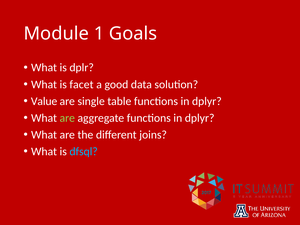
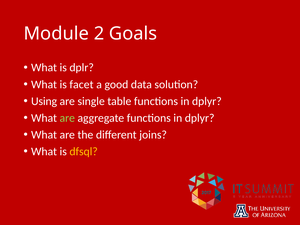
1: 1 -> 2
Value: Value -> Using
dfsql colour: light blue -> yellow
